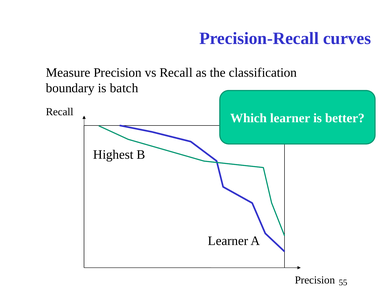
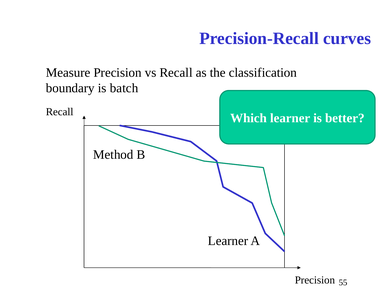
Highest: Highest -> Method
